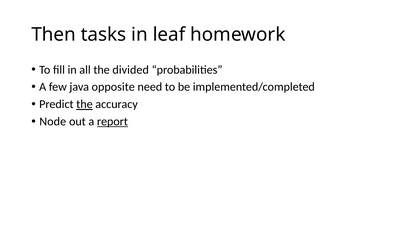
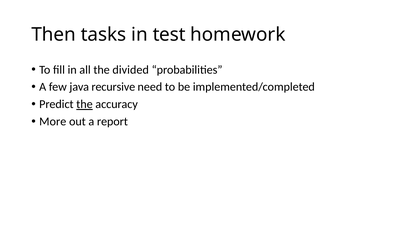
leaf: leaf -> test
opposite: opposite -> recursive
Node: Node -> More
report underline: present -> none
